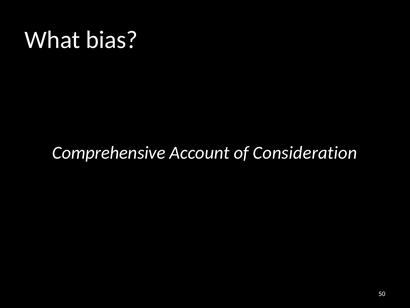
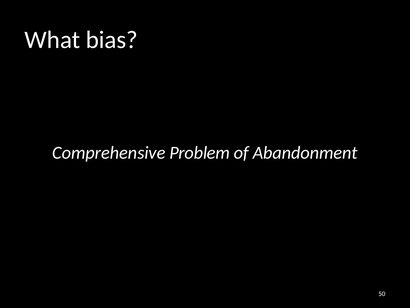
Account: Account -> Problem
Consideration: Consideration -> Abandonment
